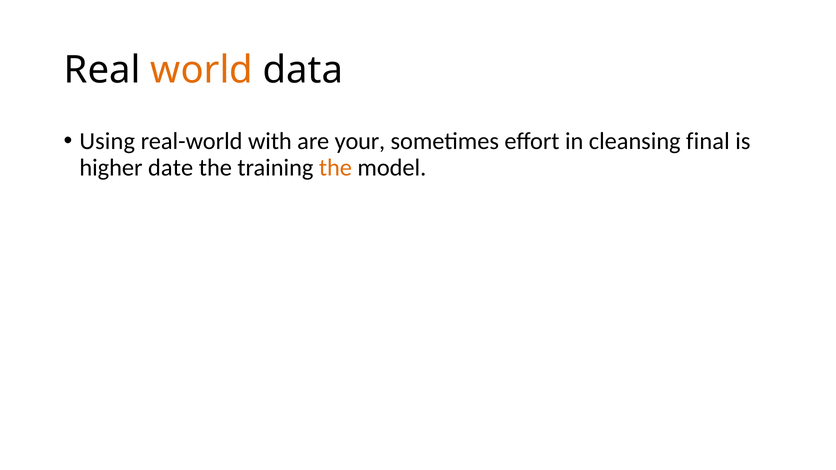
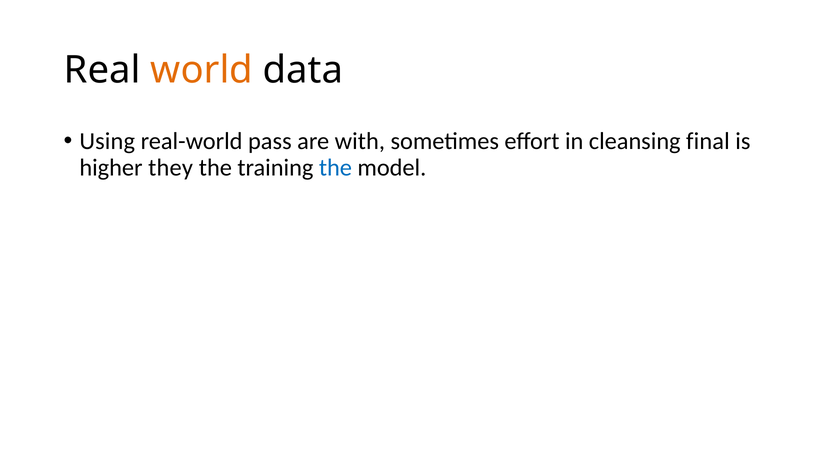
with: with -> pass
your: your -> with
date: date -> they
the at (335, 168) colour: orange -> blue
